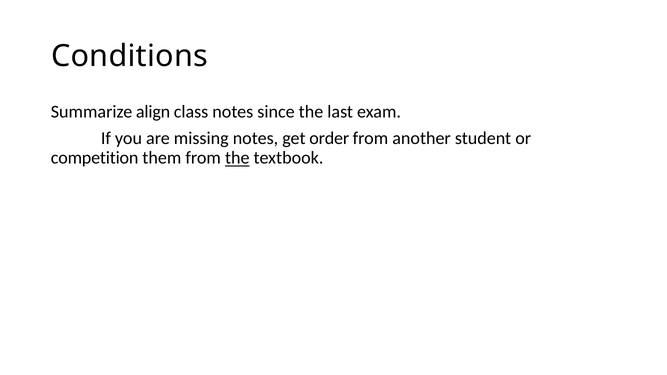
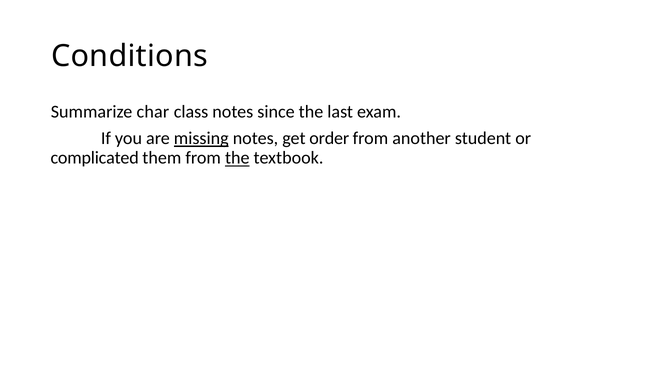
align: align -> char
missing underline: none -> present
competition: competition -> complicated
